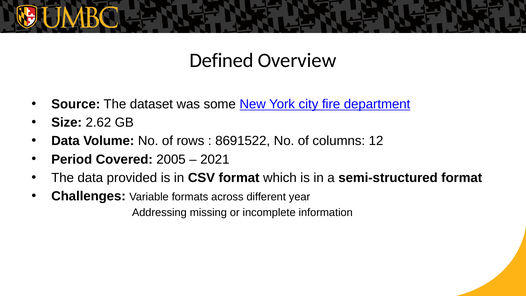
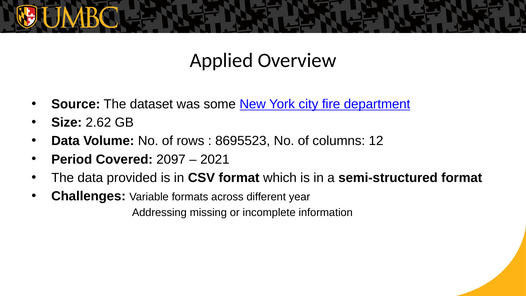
Defined: Defined -> Applied
8691522: 8691522 -> 8695523
2005: 2005 -> 2097
